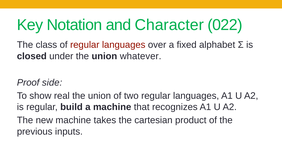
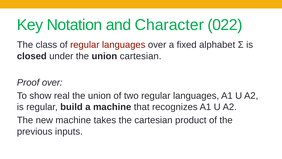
union whatever: whatever -> cartesian
Proof side: side -> over
